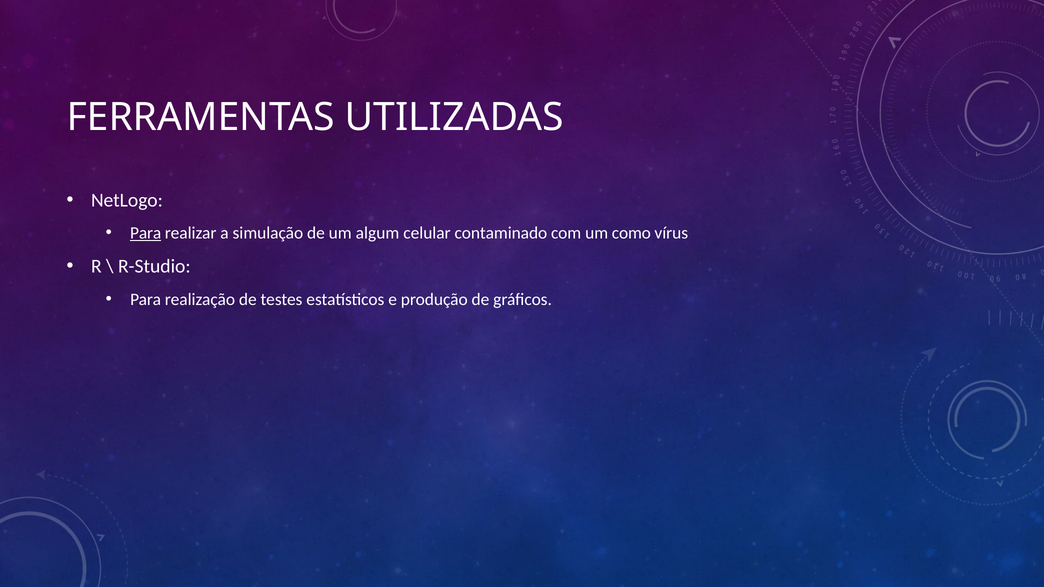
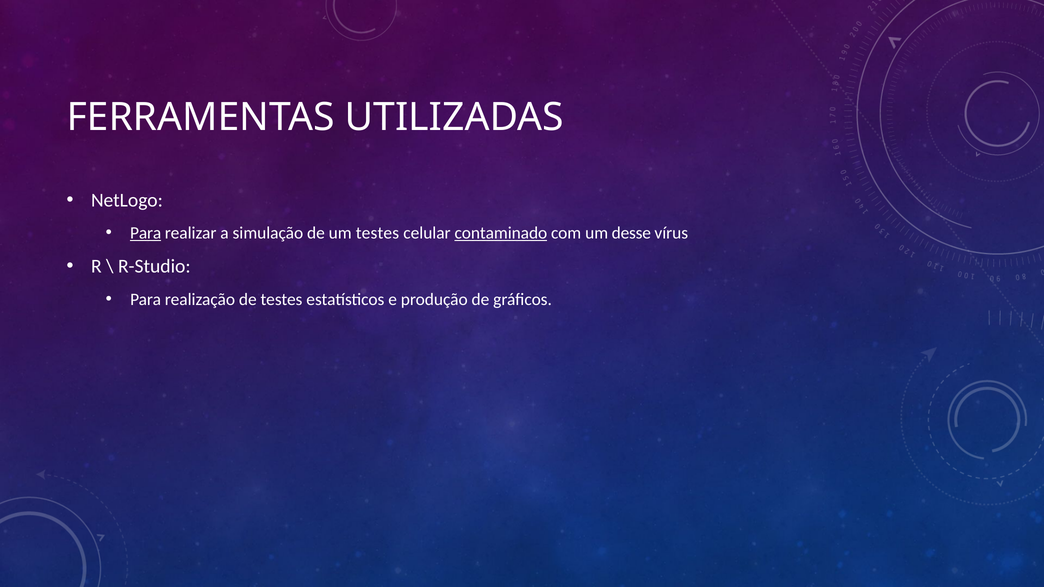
um algum: algum -> testes
contaminado underline: none -> present
como: como -> desse
